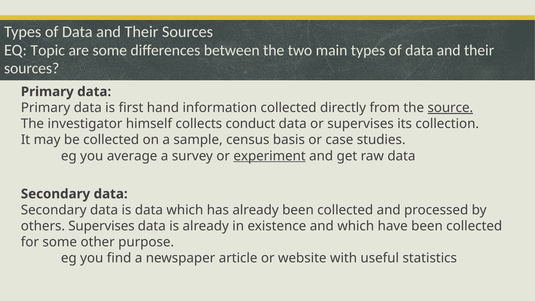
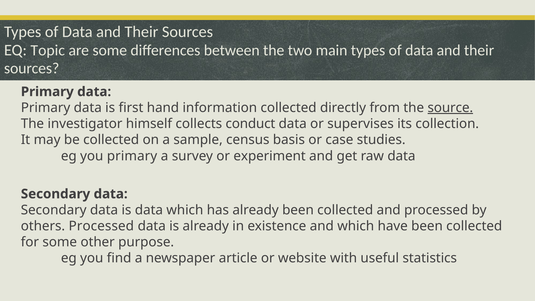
you average: average -> primary
experiment underline: present -> none
others Supervises: Supervises -> Processed
